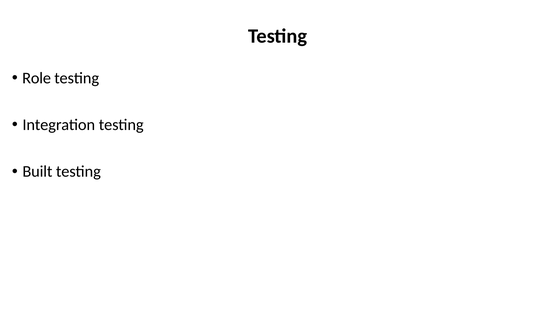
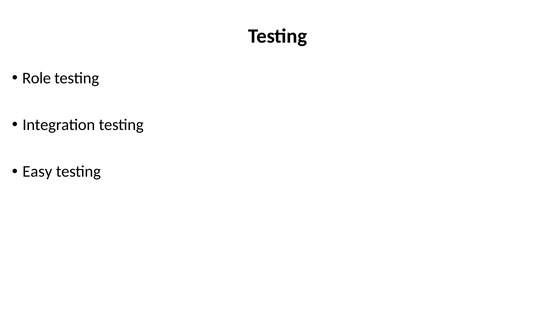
Built: Built -> Easy
